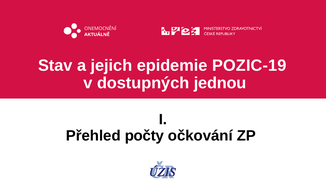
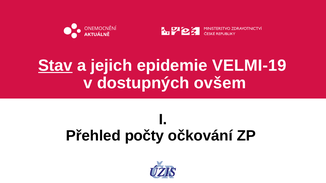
Stav underline: none -> present
POZIC-19: POZIC-19 -> VELMI-19
jednou: jednou -> ovšem
